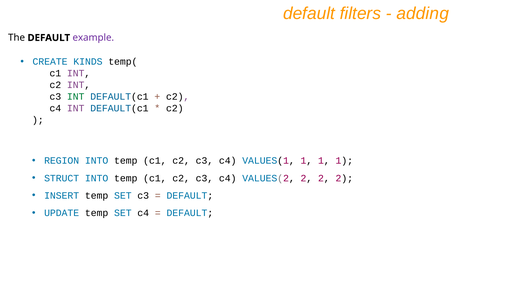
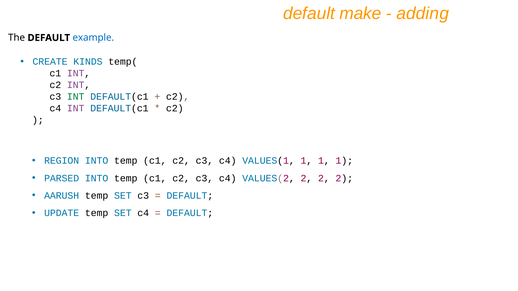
filters: filters -> make
example colour: purple -> blue
STRUCT: STRUCT -> PARSED
INSERT: INSERT -> AARUSH
